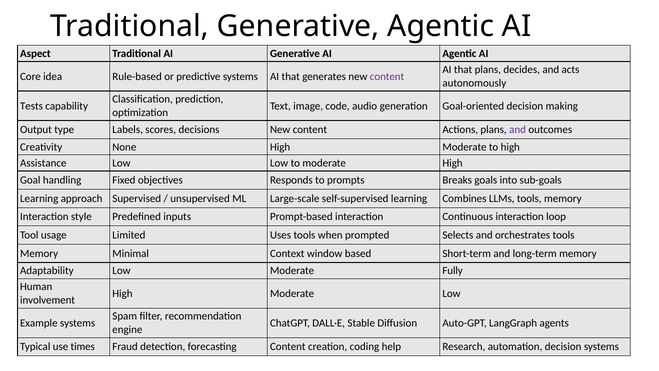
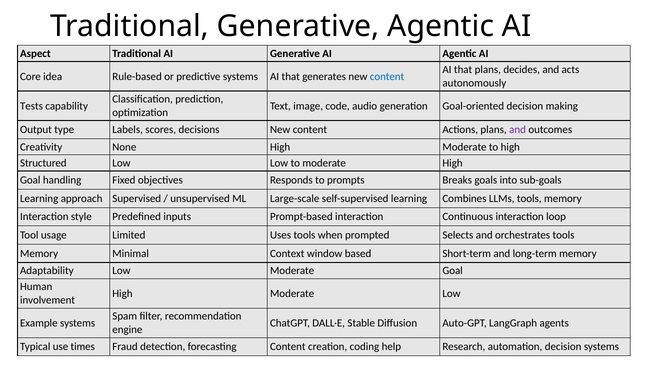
content at (387, 76) colour: purple -> blue
Assistance: Assistance -> Structured
Moderate Fully: Fully -> Goal
